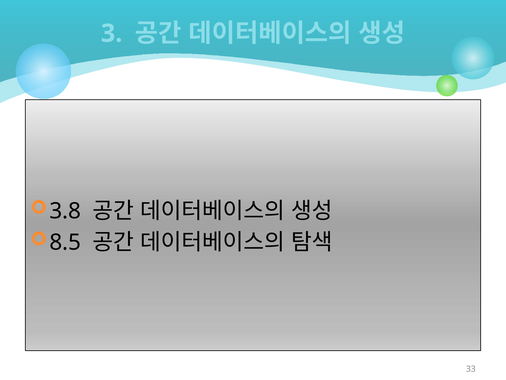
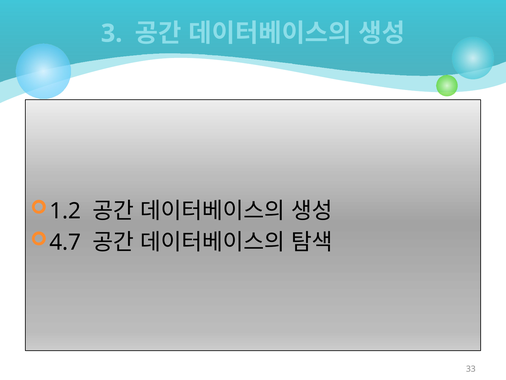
3.8: 3.8 -> 1.2
8.5: 8.5 -> 4.7
